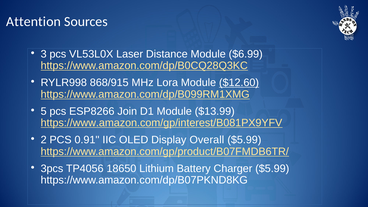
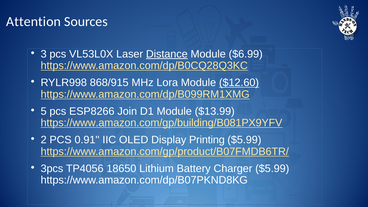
Distance underline: none -> present
https://www.amazon.com/gp/interest/B081PX9YFV: https://www.amazon.com/gp/interest/B081PX9YFV -> https://www.amazon.com/gp/building/B081PX9YFV
Overall: Overall -> Printing
